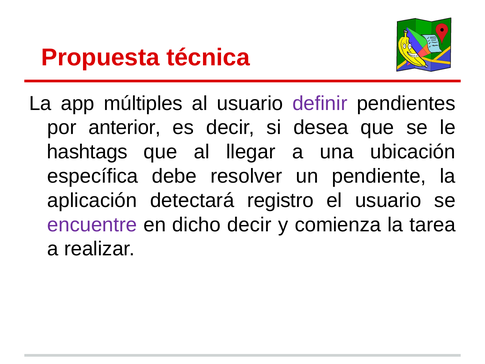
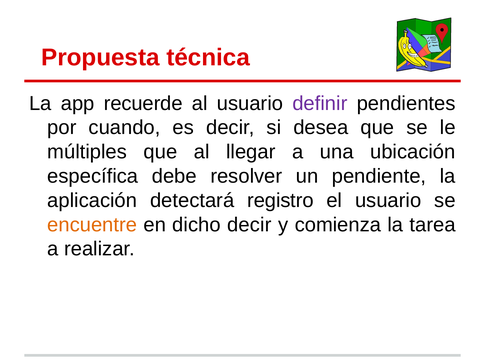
múltiples: múltiples -> recuerde
anterior: anterior -> cuando
hashtags: hashtags -> múltiples
encuentre colour: purple -> orange
